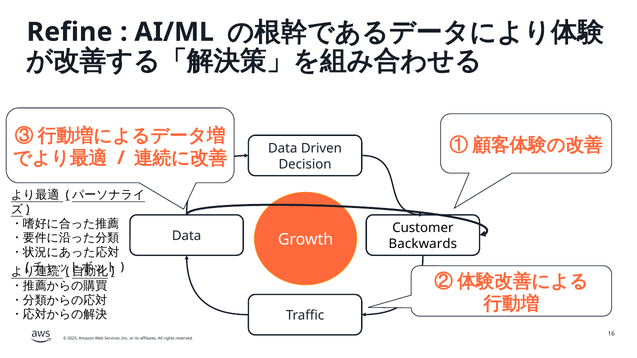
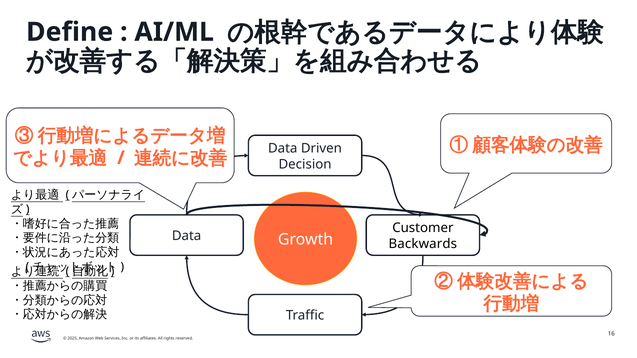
Refine: Refine -> Define
